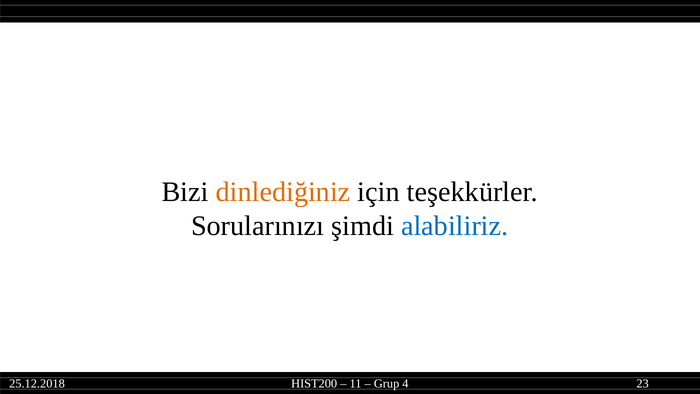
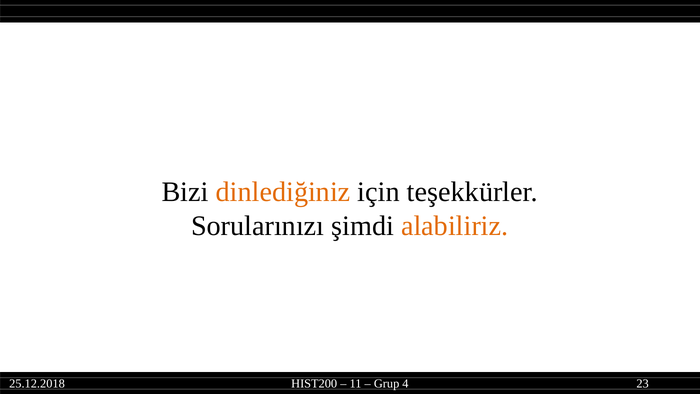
alabiliriz colour: blue -> orange
